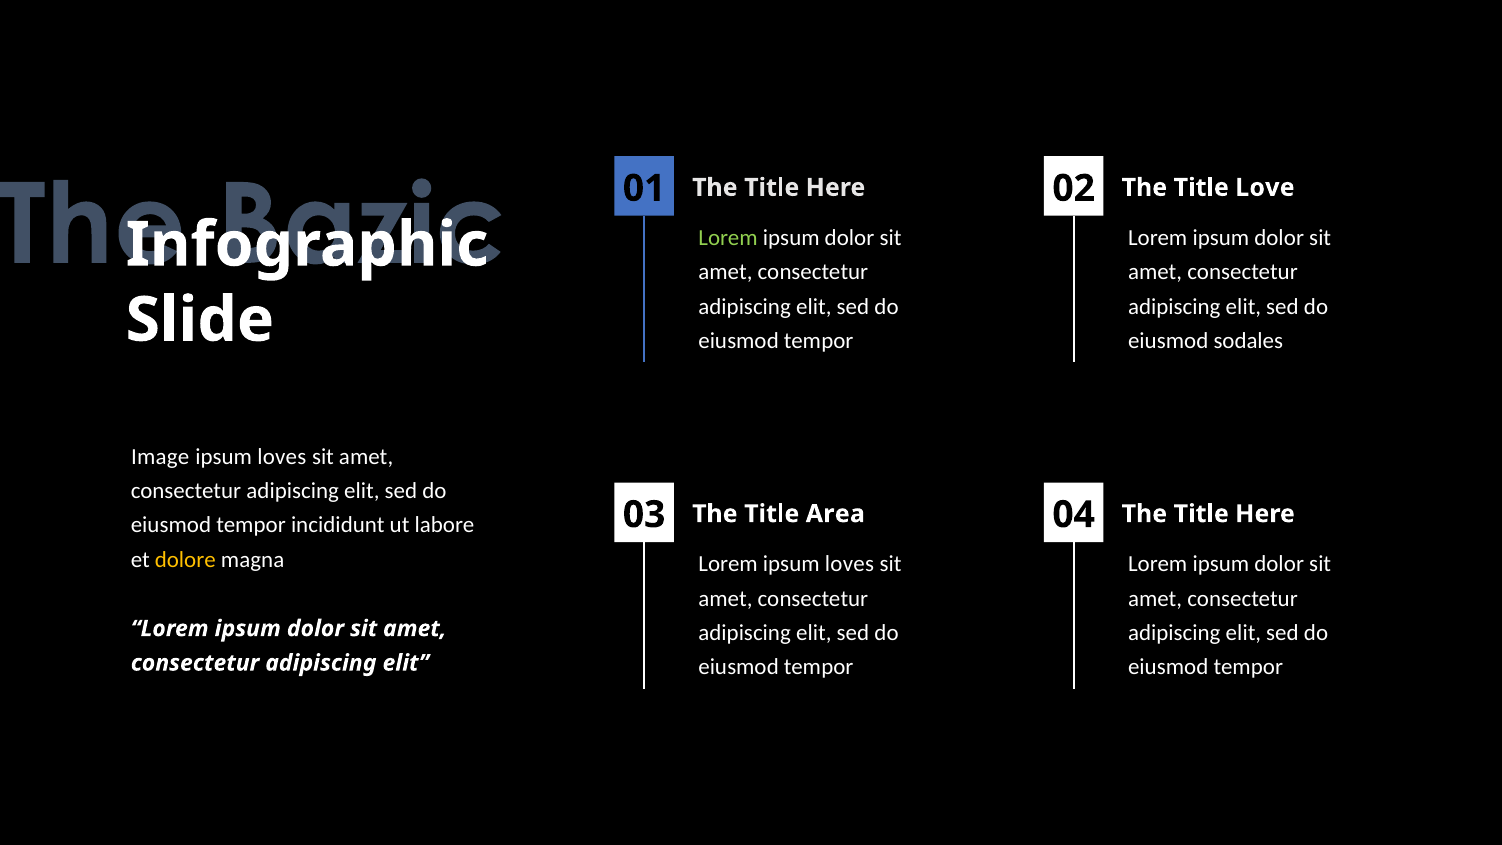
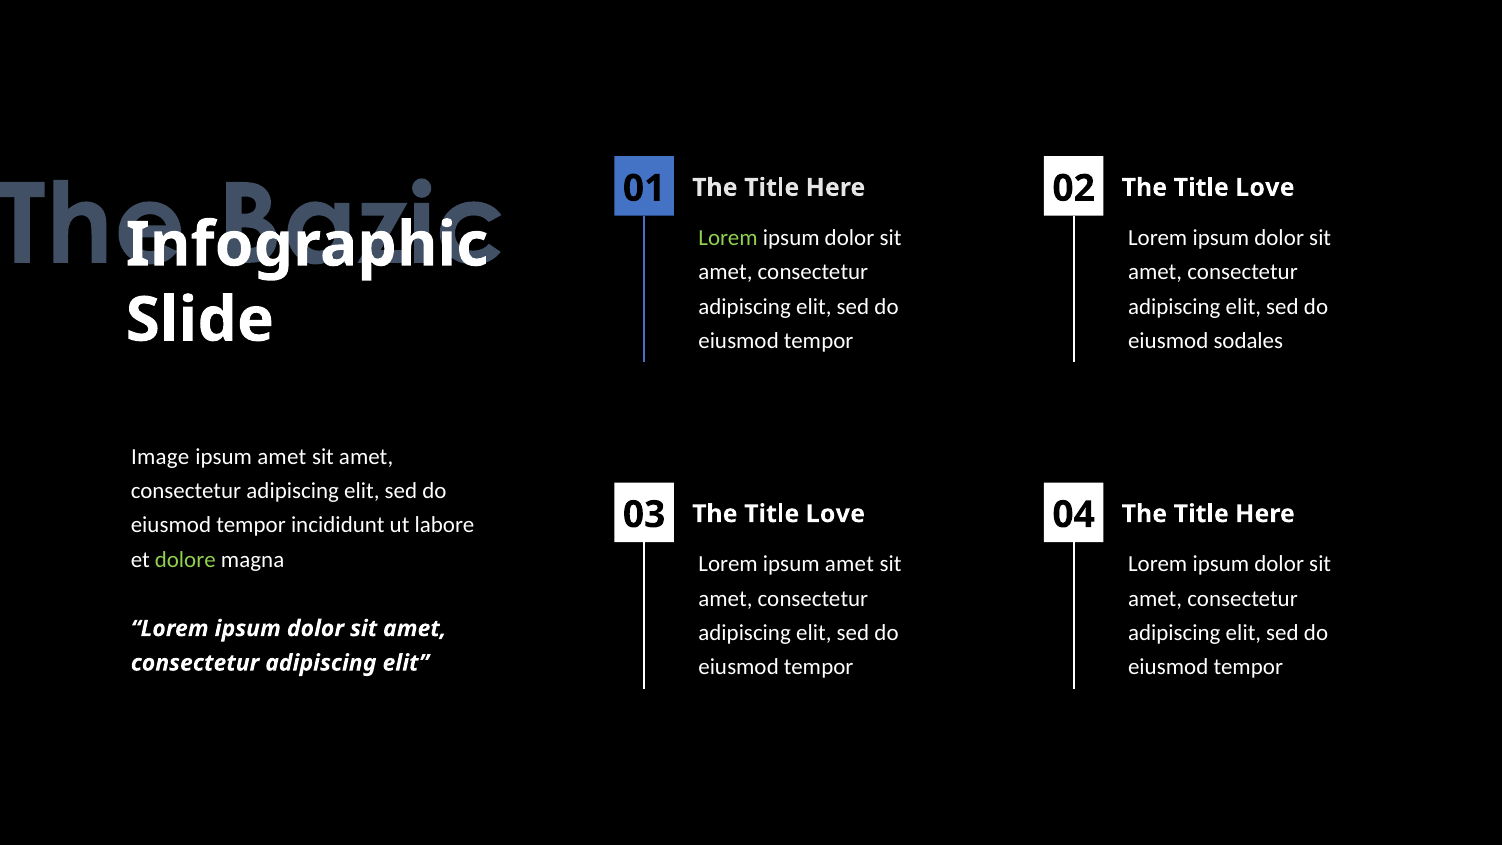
loves at (282, 456): loves -> amet
03 The Title Area: Area -> Love
dolore colour: yellow -> light green
Lorem ipsum loves: loves -> amet
